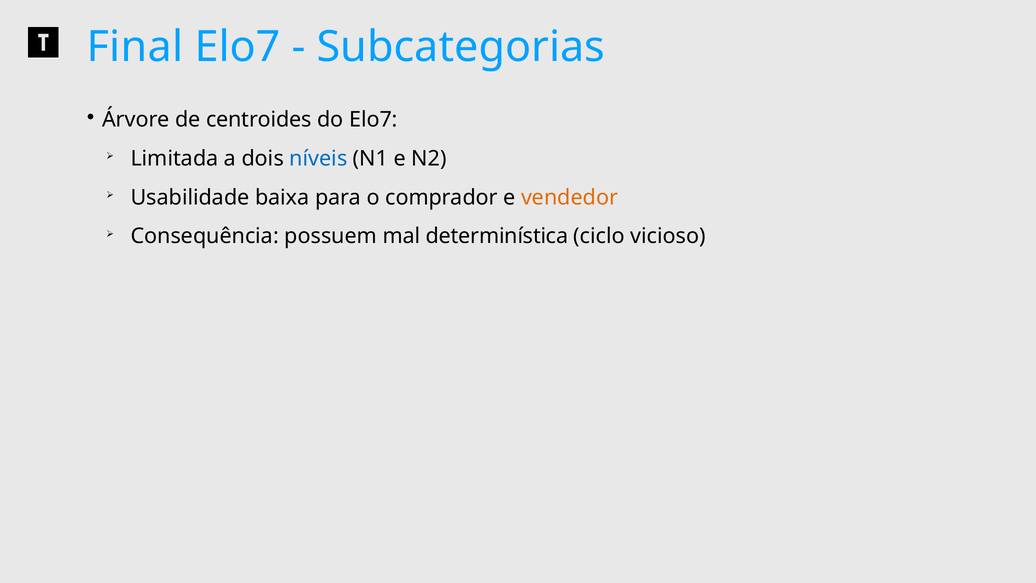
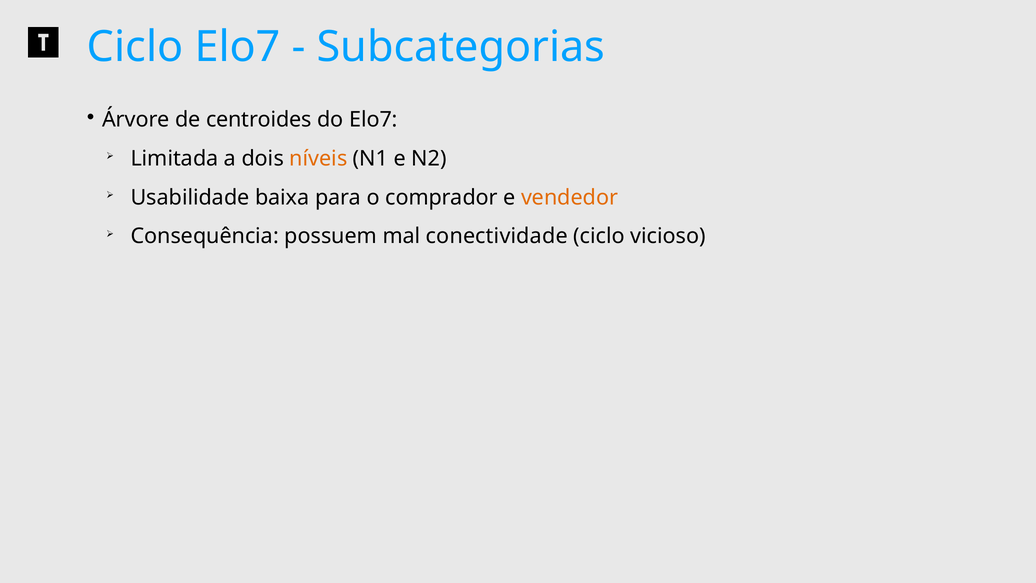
Final at (135, 47): Final -> Ciclo
níveis colour: blue -> orange
determinística: determinística -> conectividade
